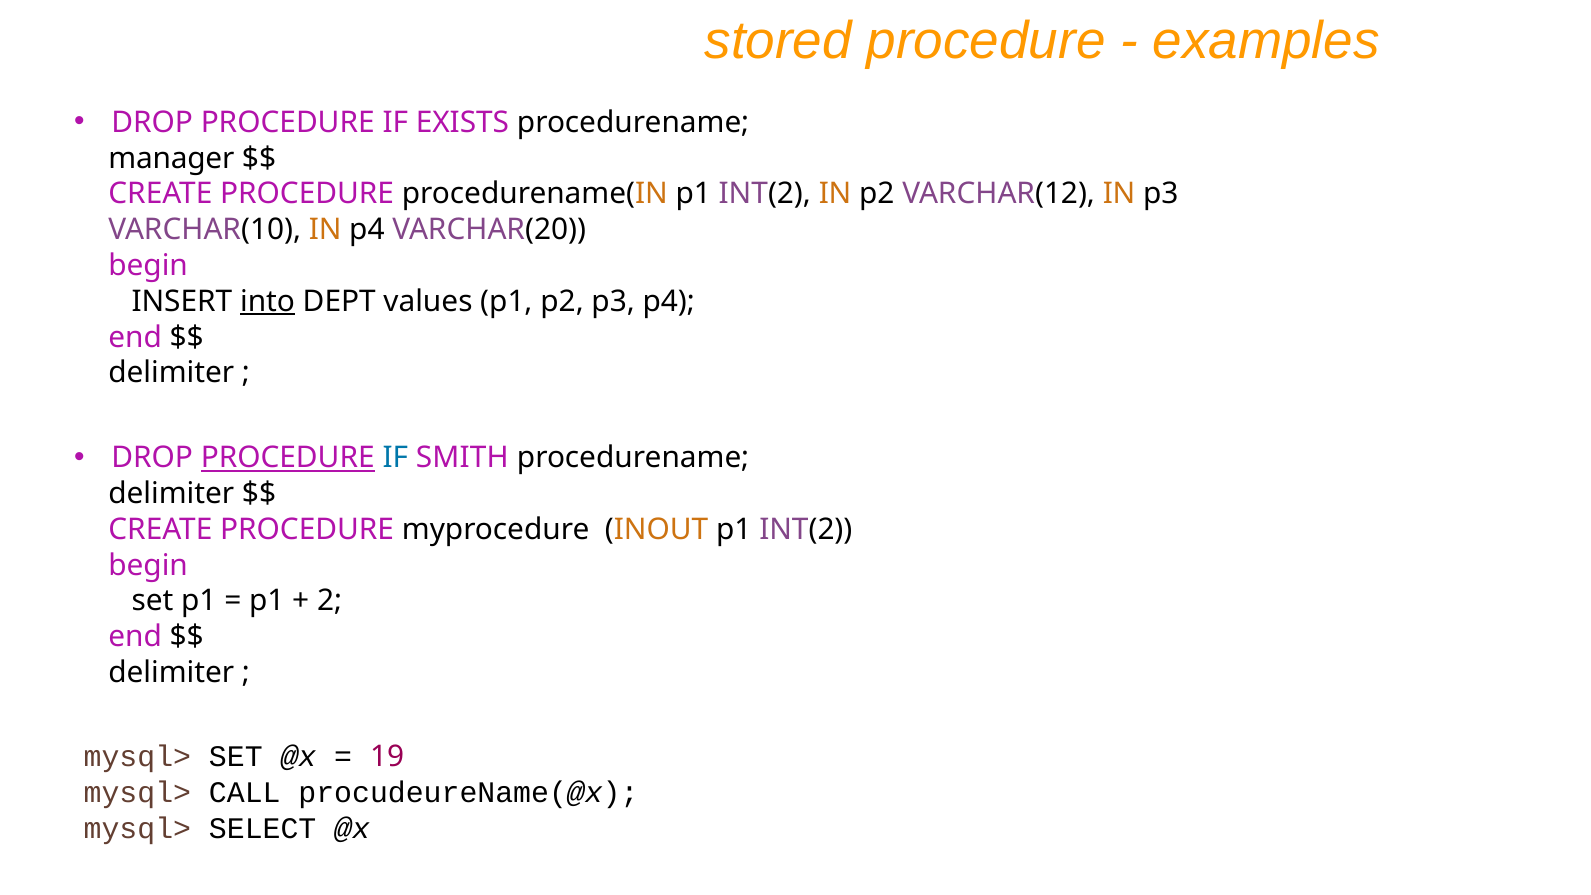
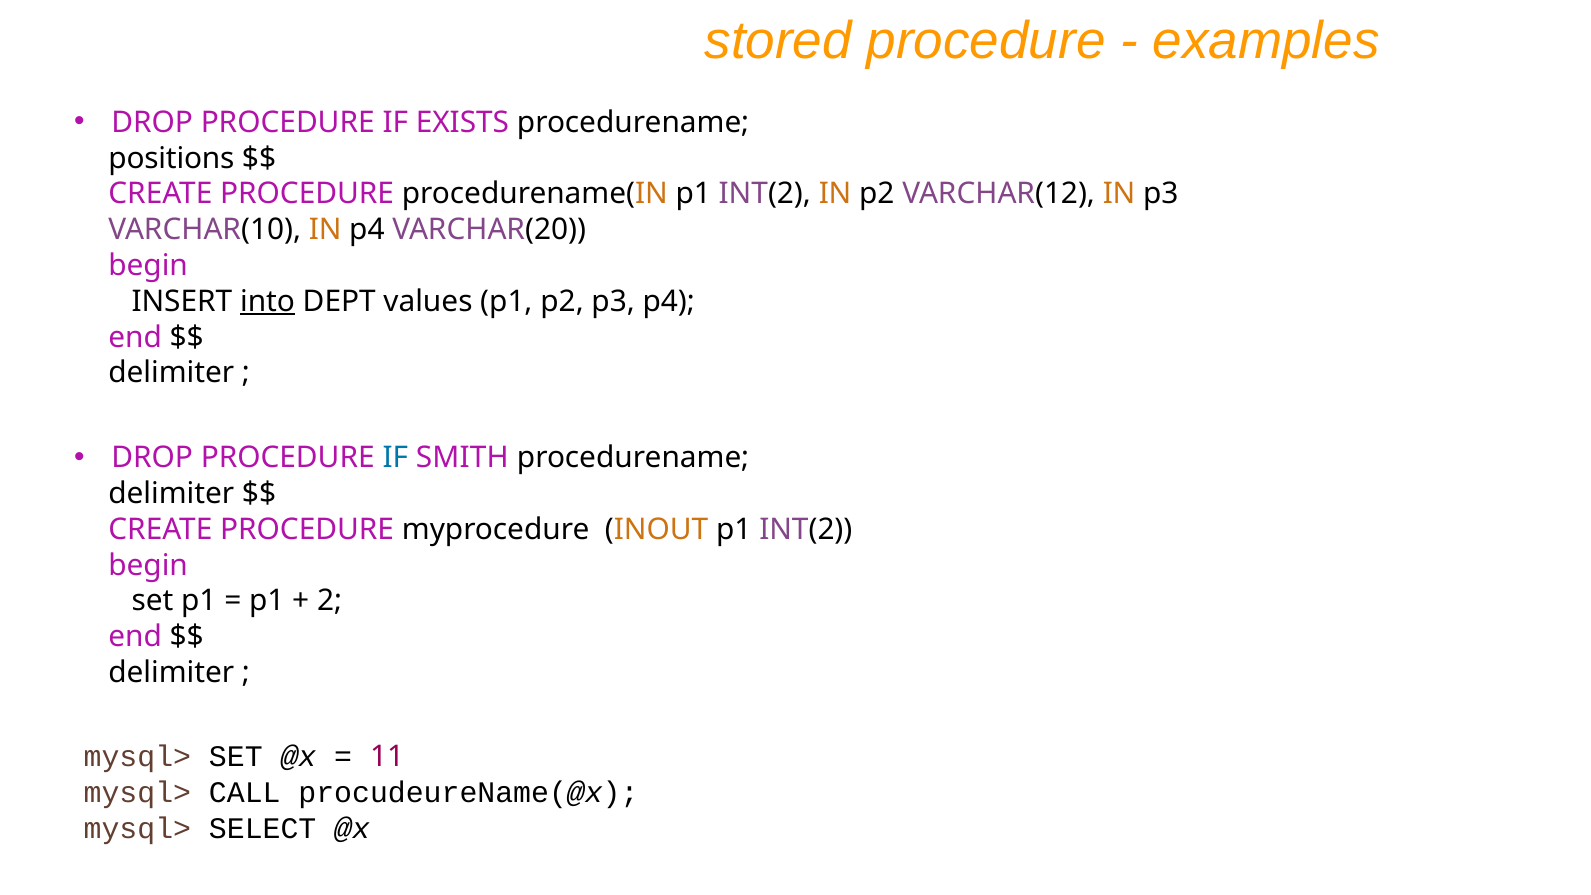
manager: manager -> positions
PROCEDURE at (288, 458) underline: present -> none
19: 19 -> 11
